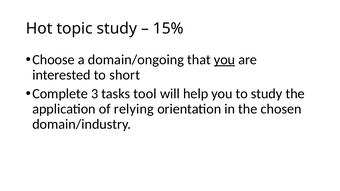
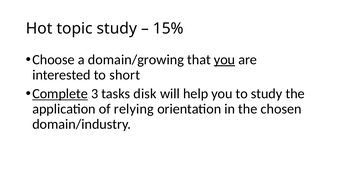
domain/ongoing: domain/ongoing -> domain/growing
Complete underline: none -> present
tool: tool -> disk
